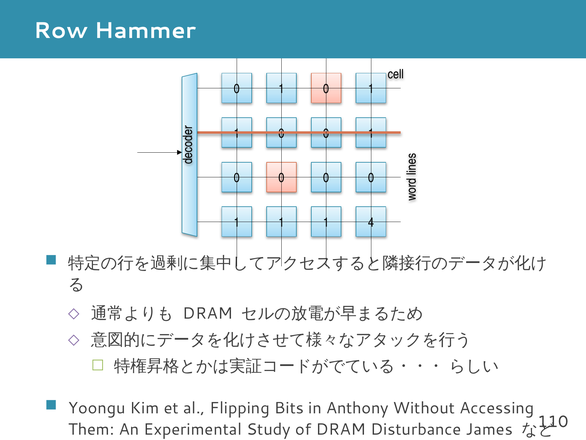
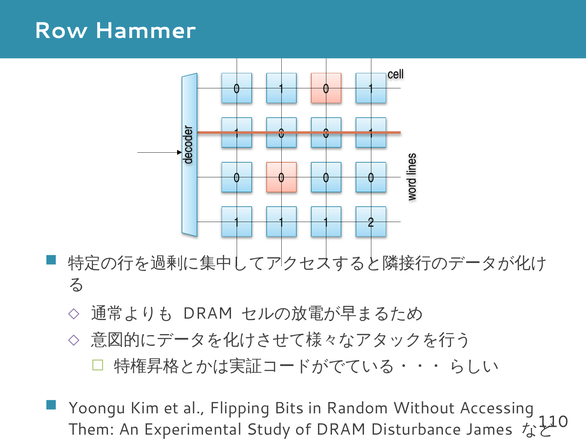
4: 4 -> 2
Anthony: Anthony -> Random
